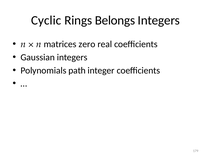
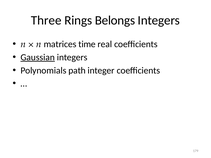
Cyclic: Cyclic -> Three
zero: zero -> time
Gaussian underline: none -> present
